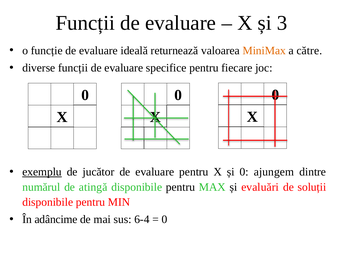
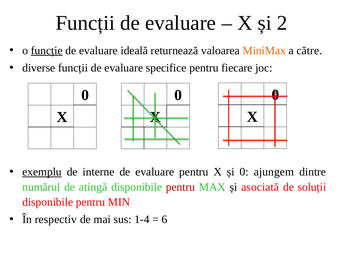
3: 3 -> 2
funcție underline: none -> present
jucător: jucător -> interne
pentru at (181, 187) colour: black -> red
evaluări: evaluări -> asociată
adâncime: adâncime -> respectiv
6-4: 6-4 -> 1-4
0 at (165, 220): 0 -> 6
